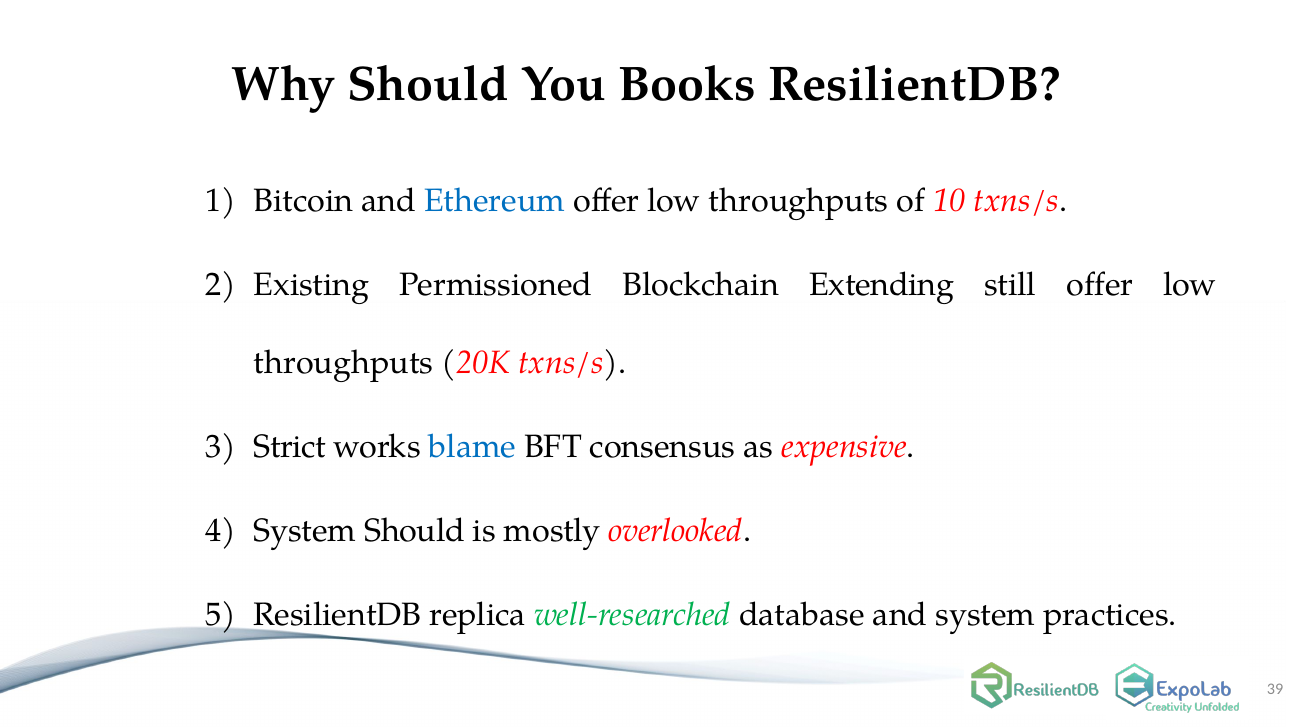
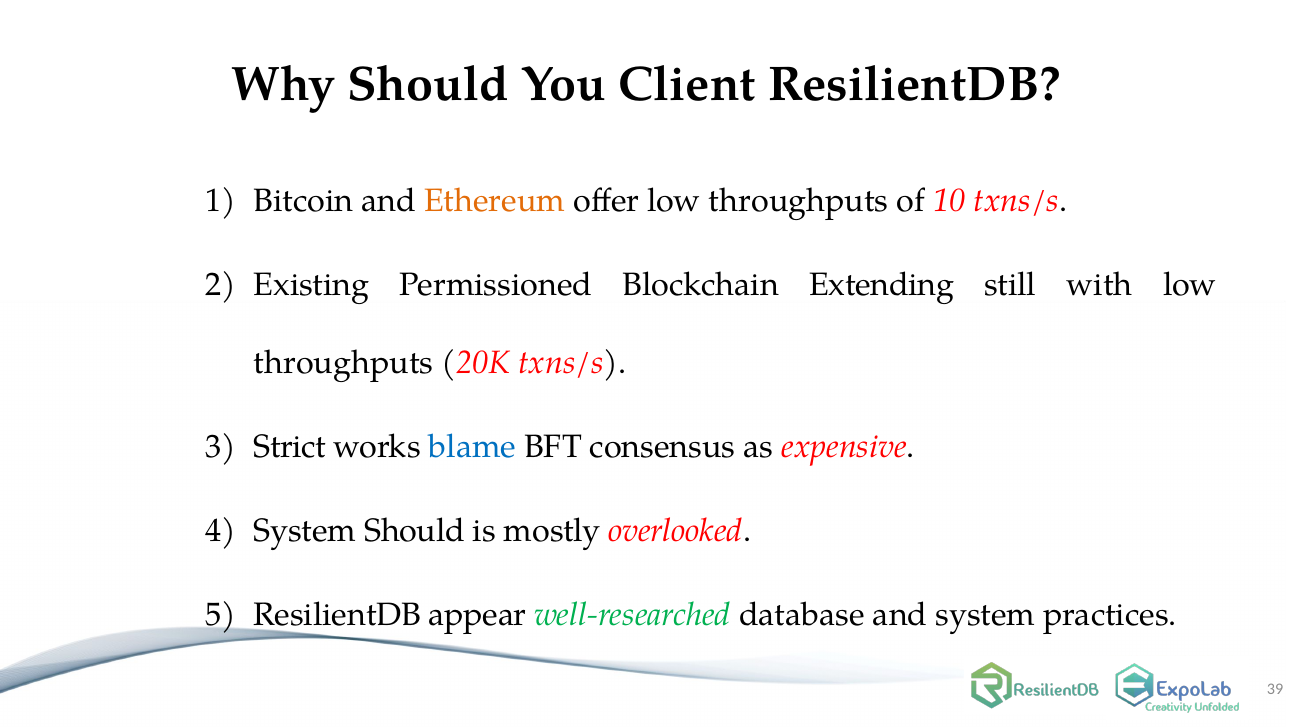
Books: Books -> Client
Ethereum colour: blue -> orange
still offer: offer -> with
replica: replica -> appear
